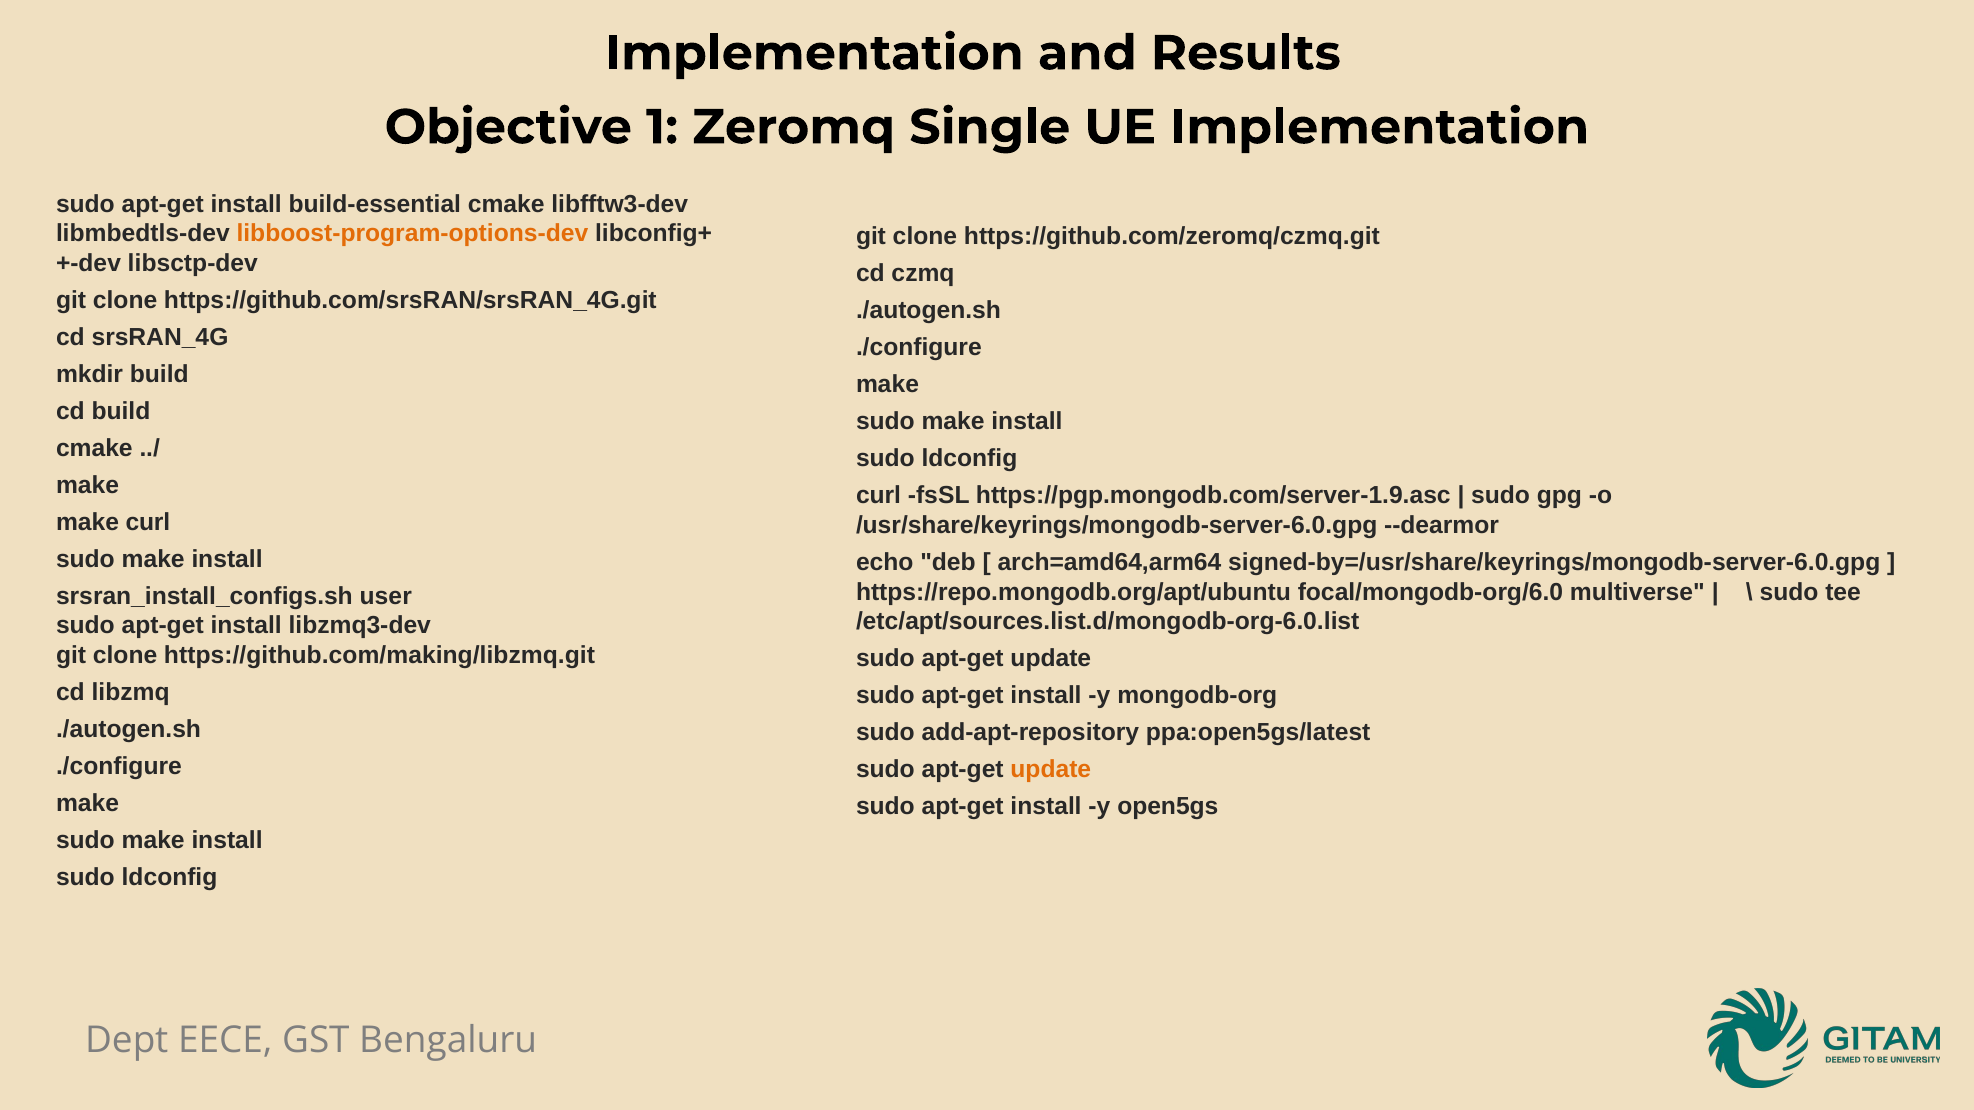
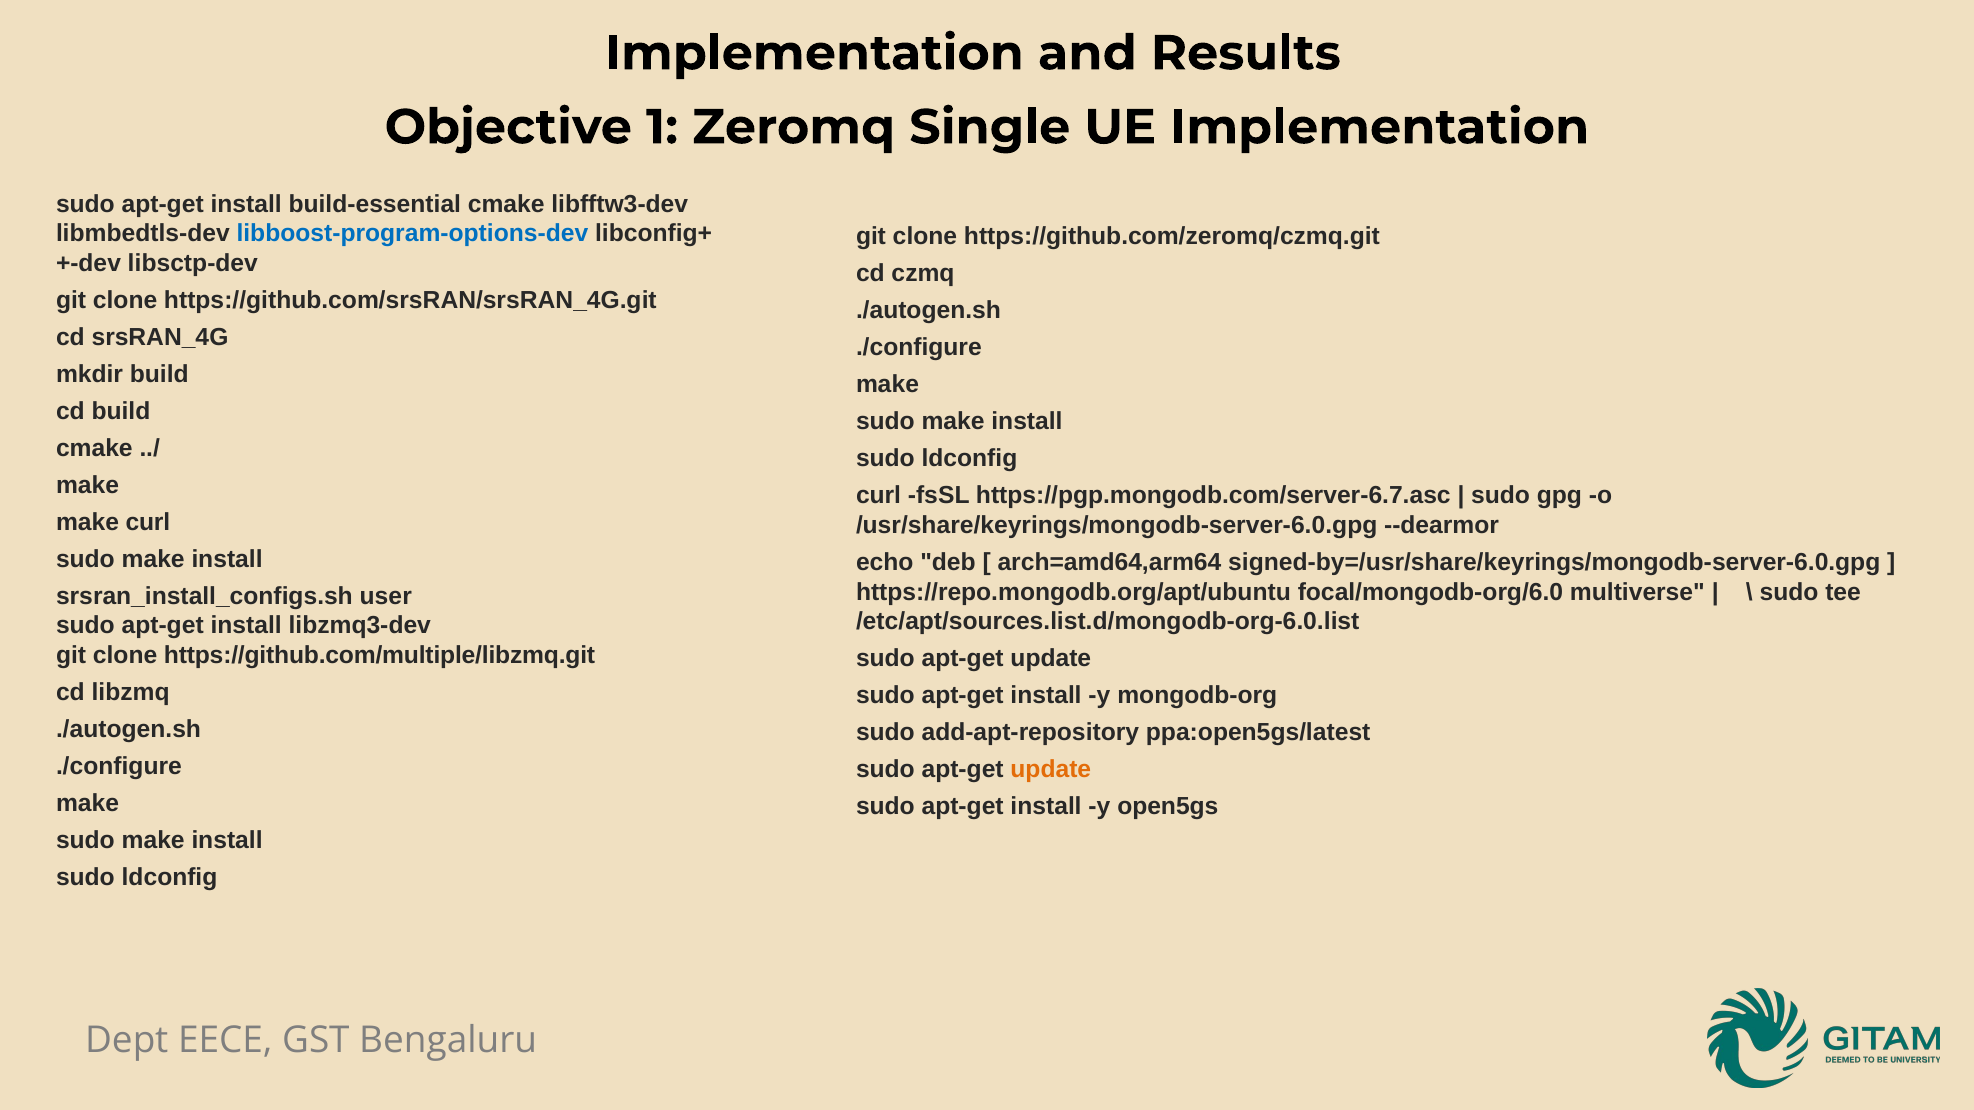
libboost-program-options-dev colour: orange -> blue
https://pgp.mongodb.com/server-1.9.asc: https://pgp.mongodb.com/server-1.9.asc -> https://pgp.mongodb.com/server-6.7.asc
https://github.com/making/libzmq.git: https://github.com/making/libzmq.git -> https://github.com/multiple/libzmq.git
